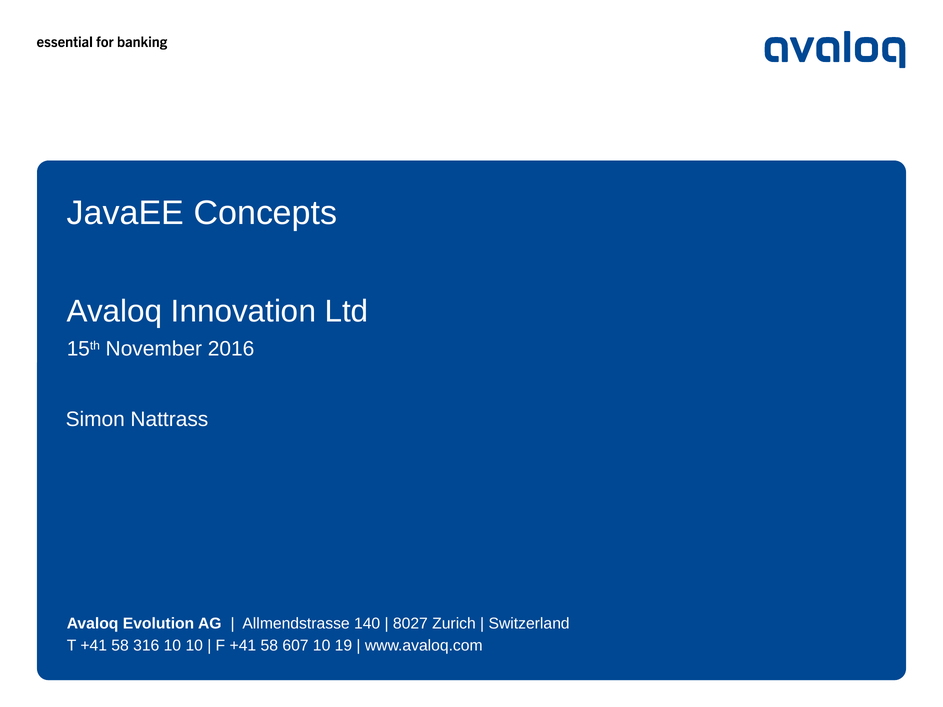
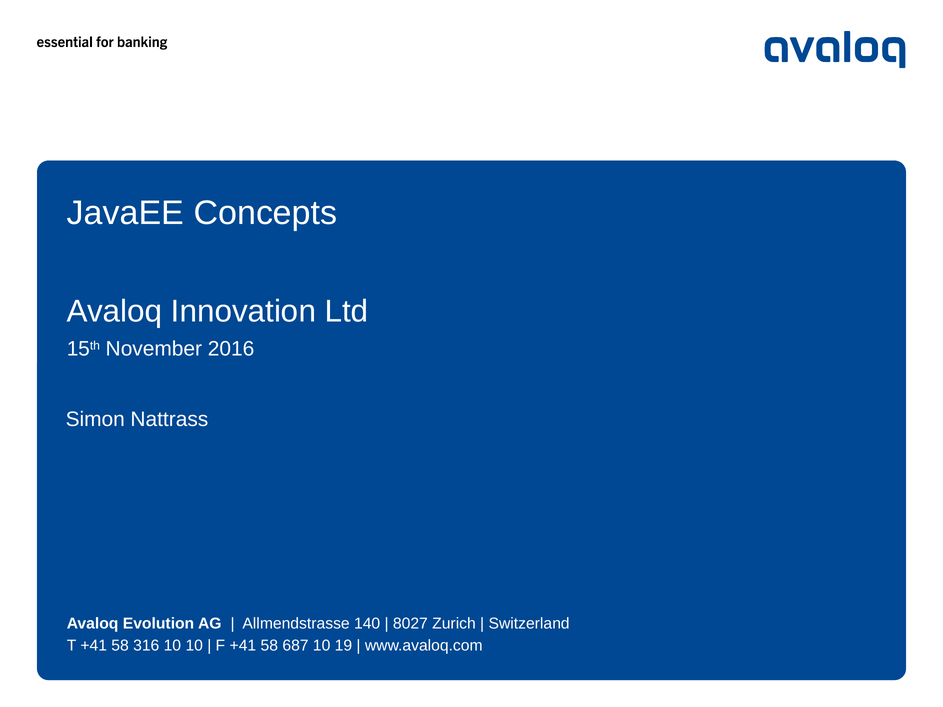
607: 607 -> 687
